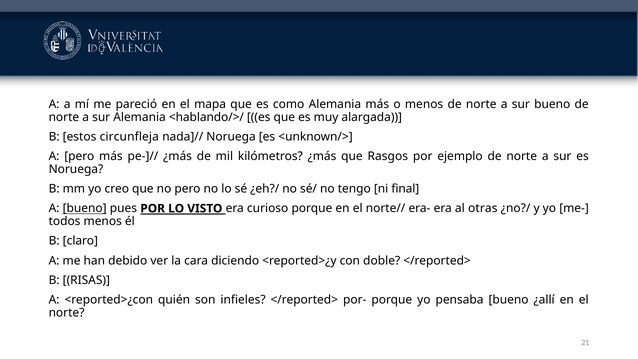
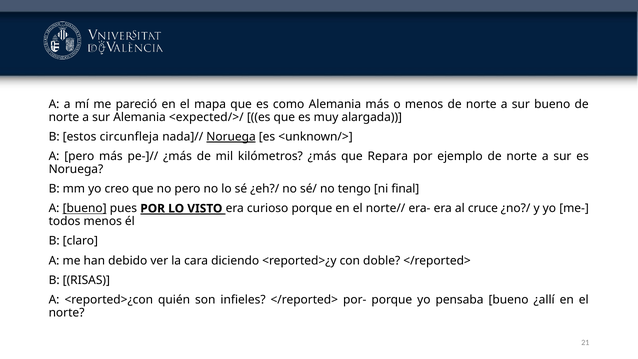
<hablando/>/: <hablando/>/ -> <expected/>/
Noruega at (231, 137) underline: none -> present
Rasgos: Rasgos -> Repara
otras: otras -> cruce
